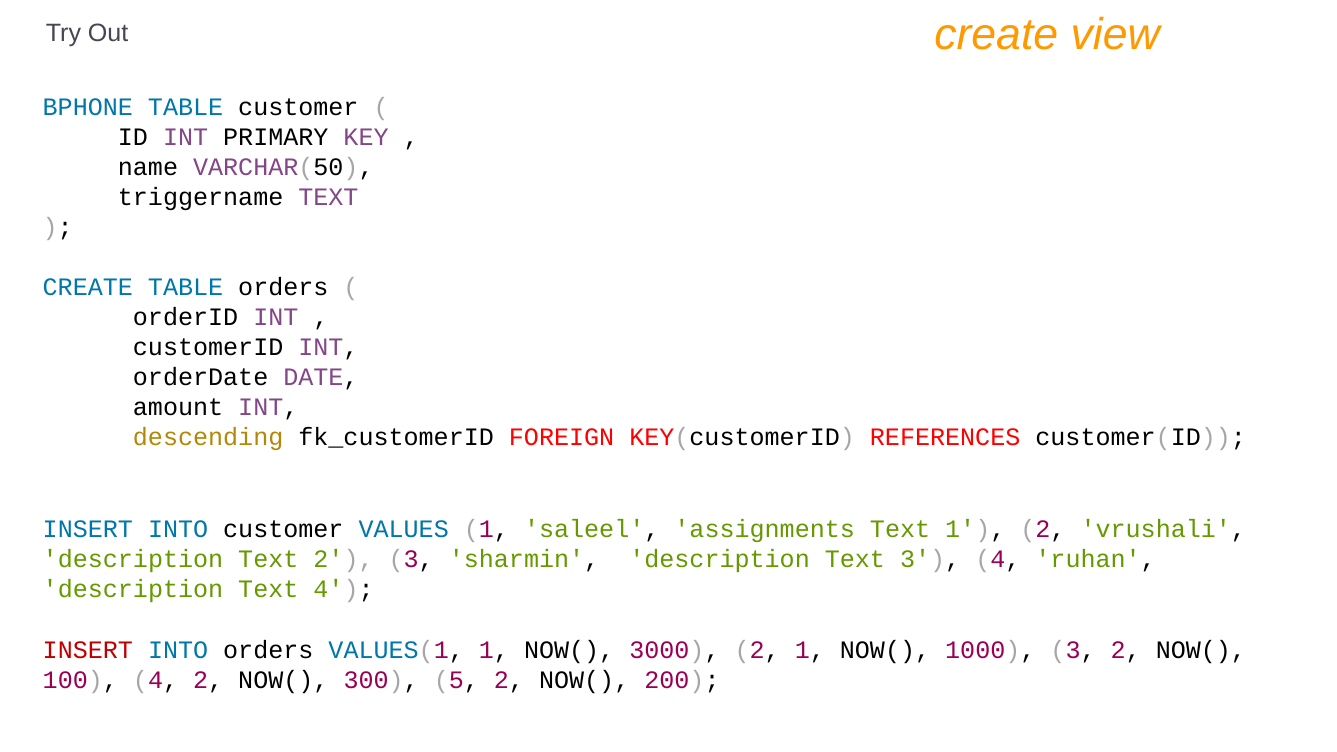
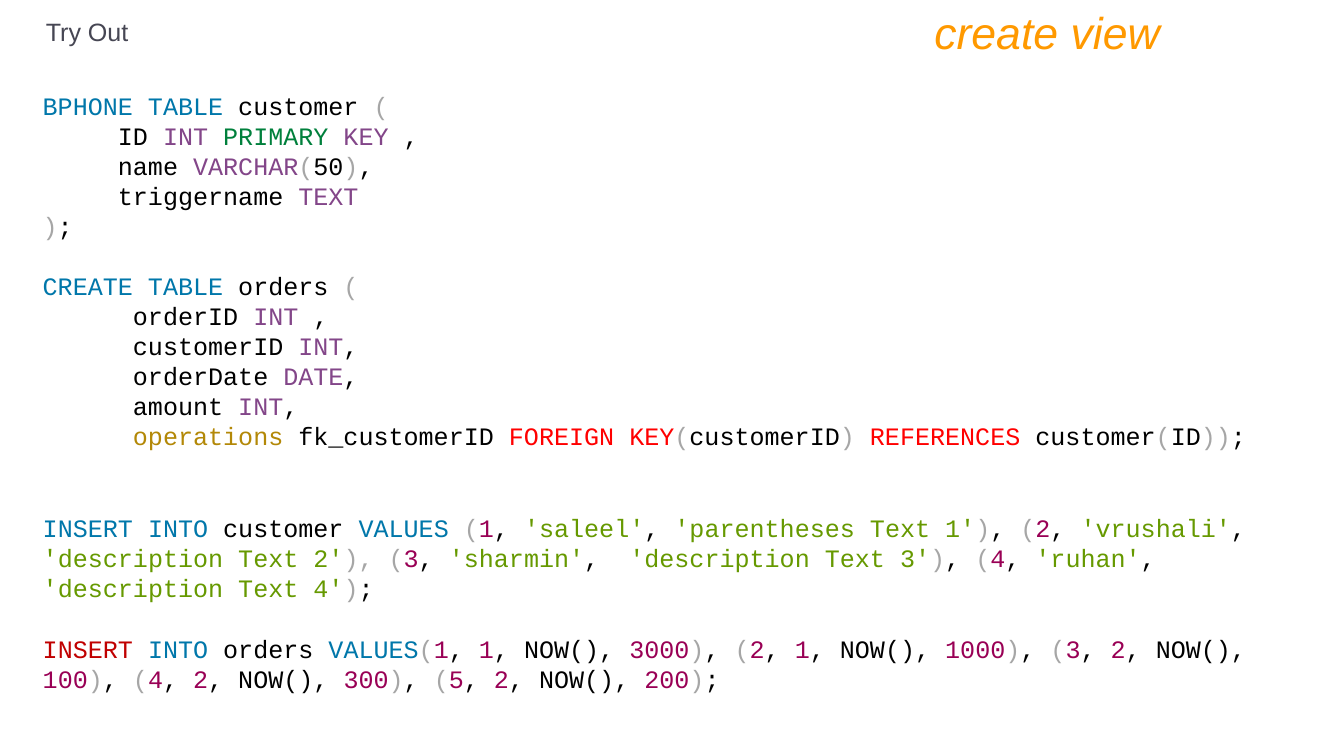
PRIMARY colour: black -> green
descending: descending -> operations
assignments: assignments -> parentheses
